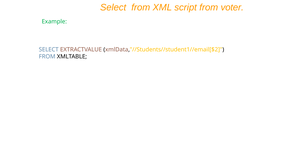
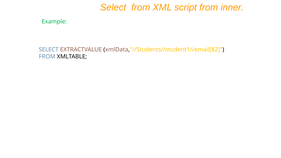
voter: voter -> inner
